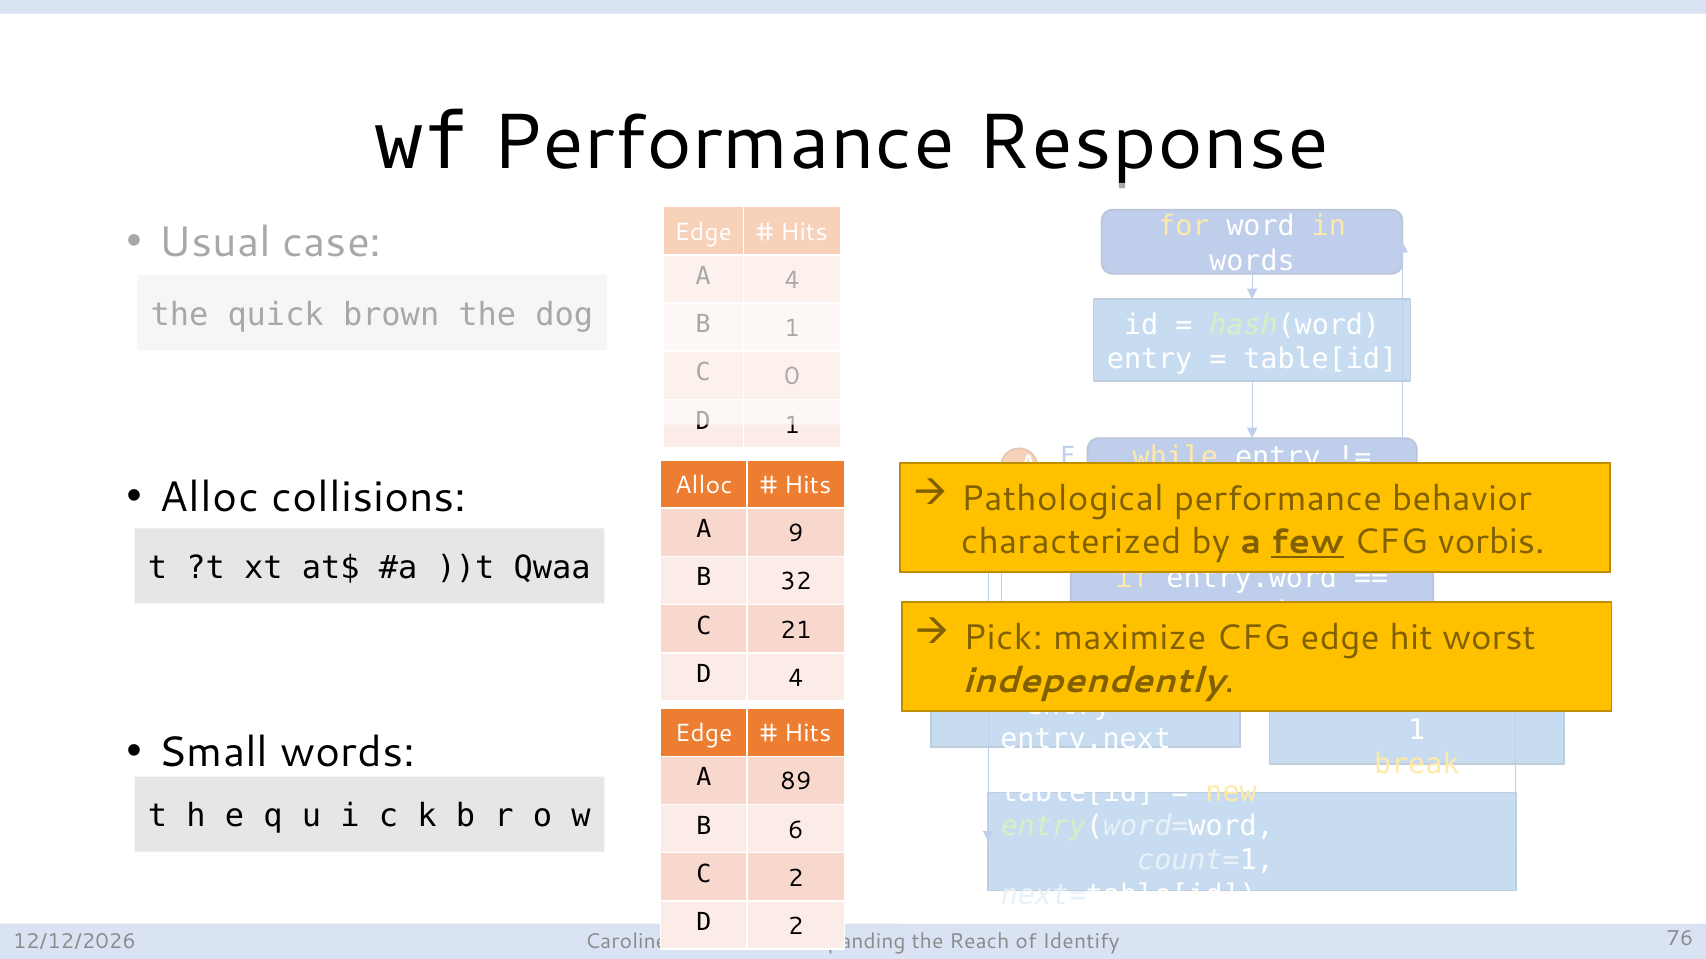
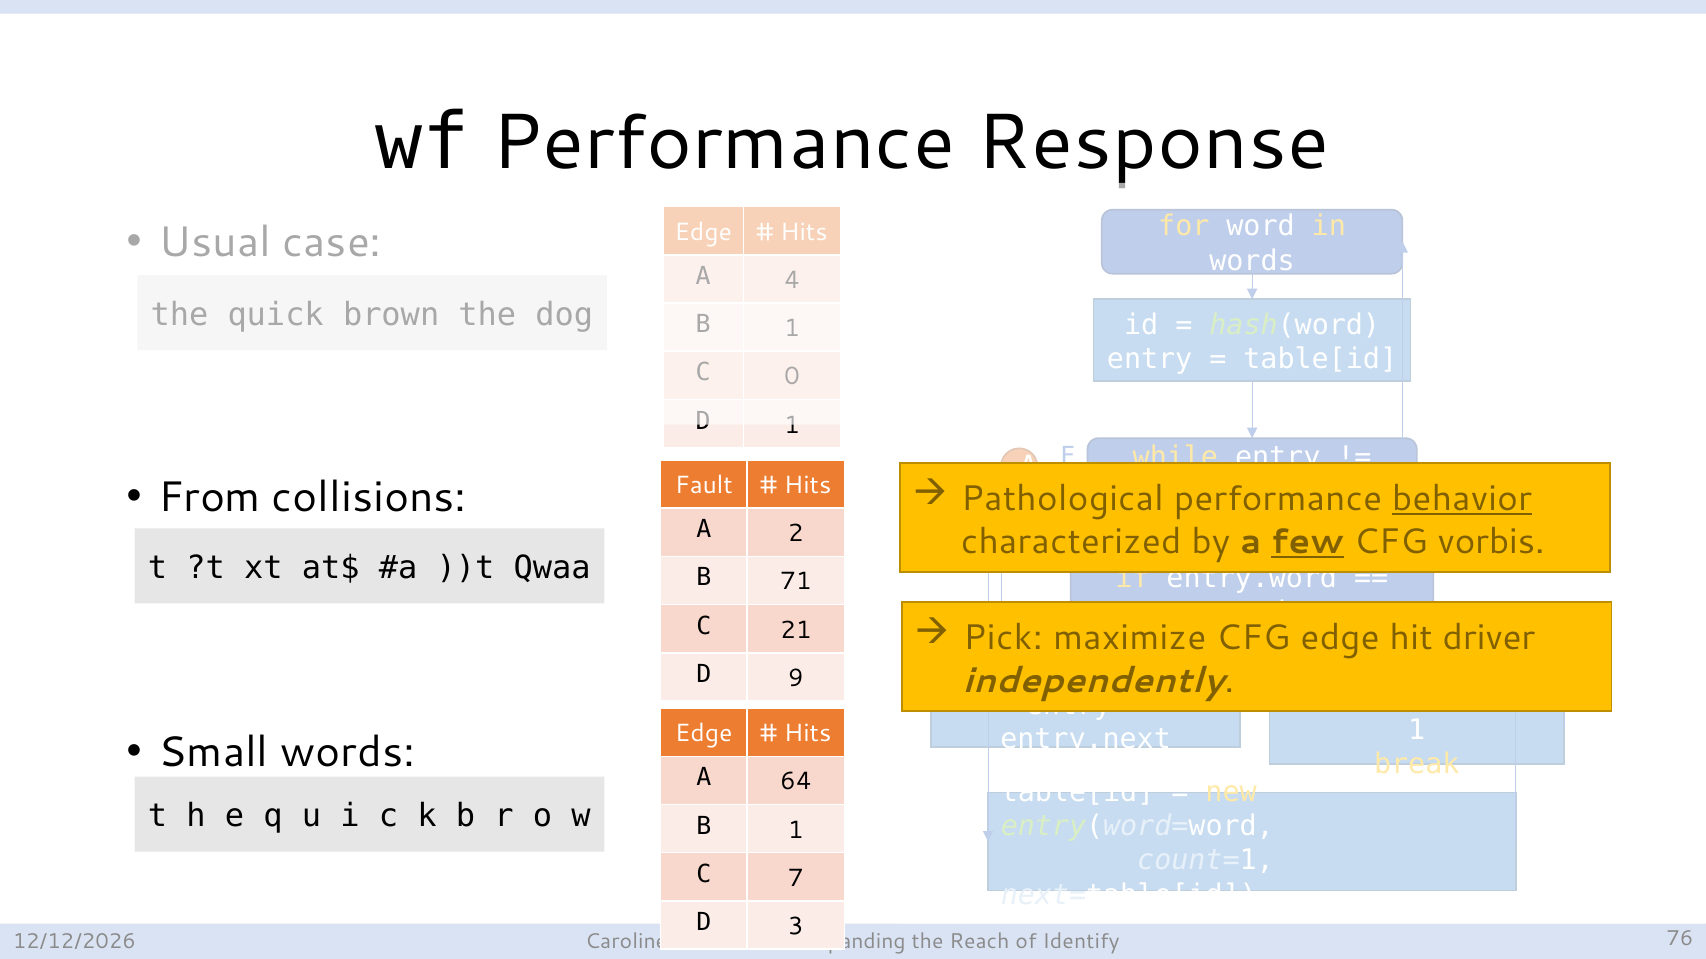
Alloc at (704, 486): Alloc -> Fault
Alloc at (209, 498): Alloc -> From
behavior underline: none -> present
9: 9 -> 2
32: 32 -> 71
worst: worst -> driver
D 4: 4 -> 9
89: 89 -> 64
6 at (796, 831): 6 -> 1
C 2: 2 -> 7
D 2: 2 -> 3
